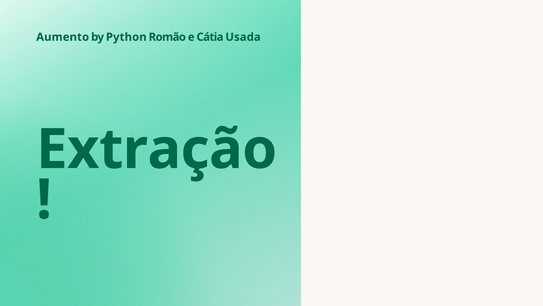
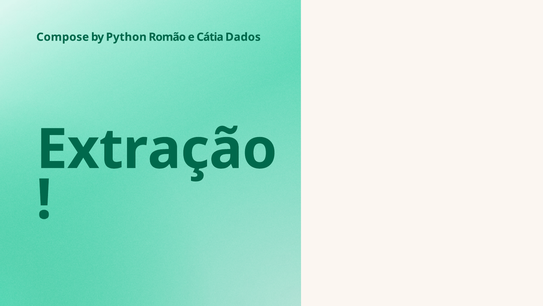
Aumento: Aumento -> Compose
Usada: Usada -> Dados
